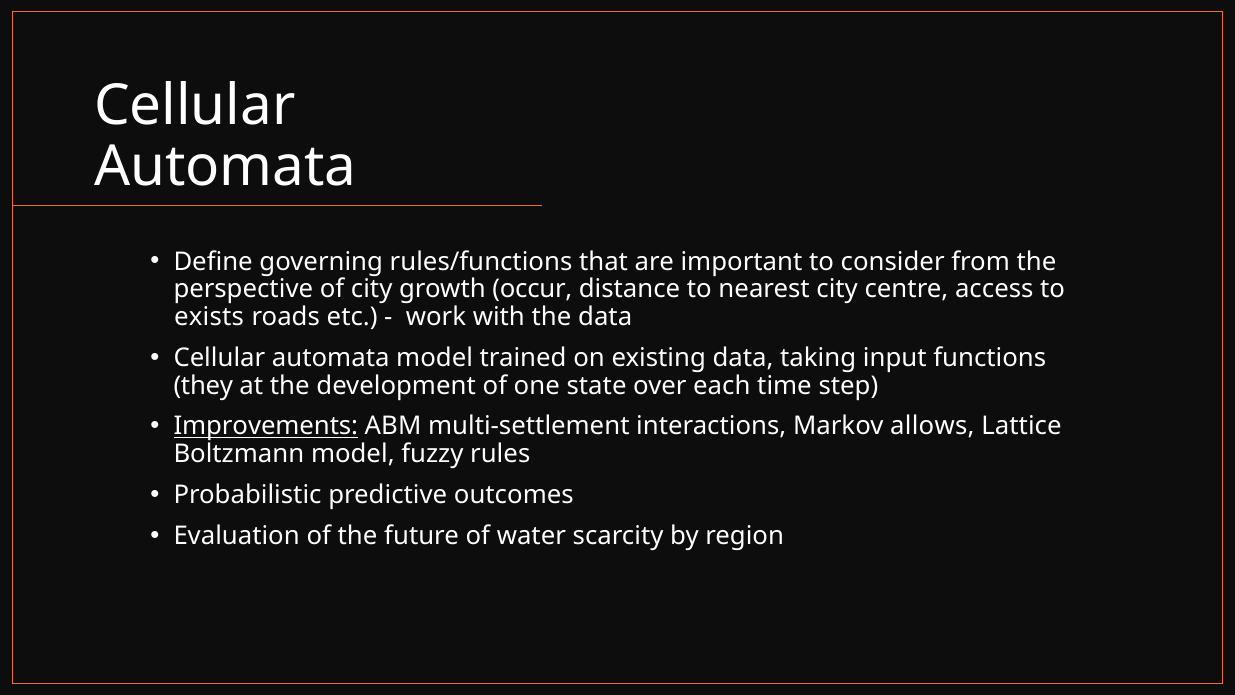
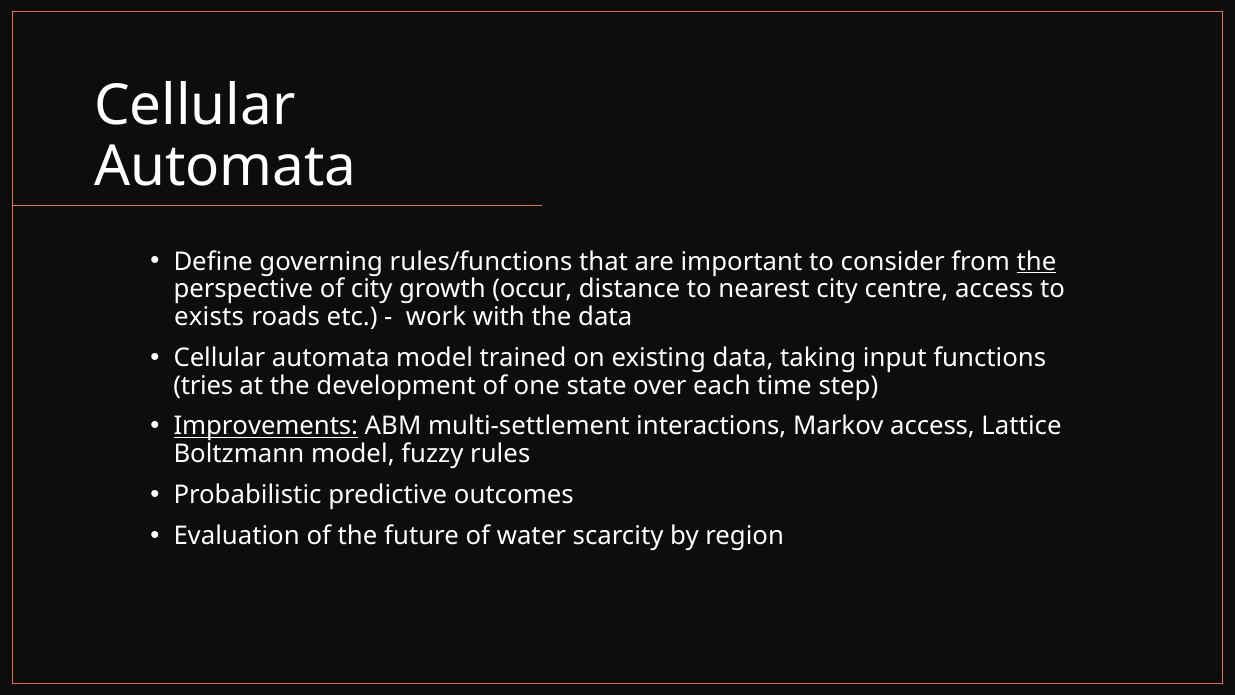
the at (1037, 261) underline: none -> present
they: they -> tries
Markov allows: allows -> access
